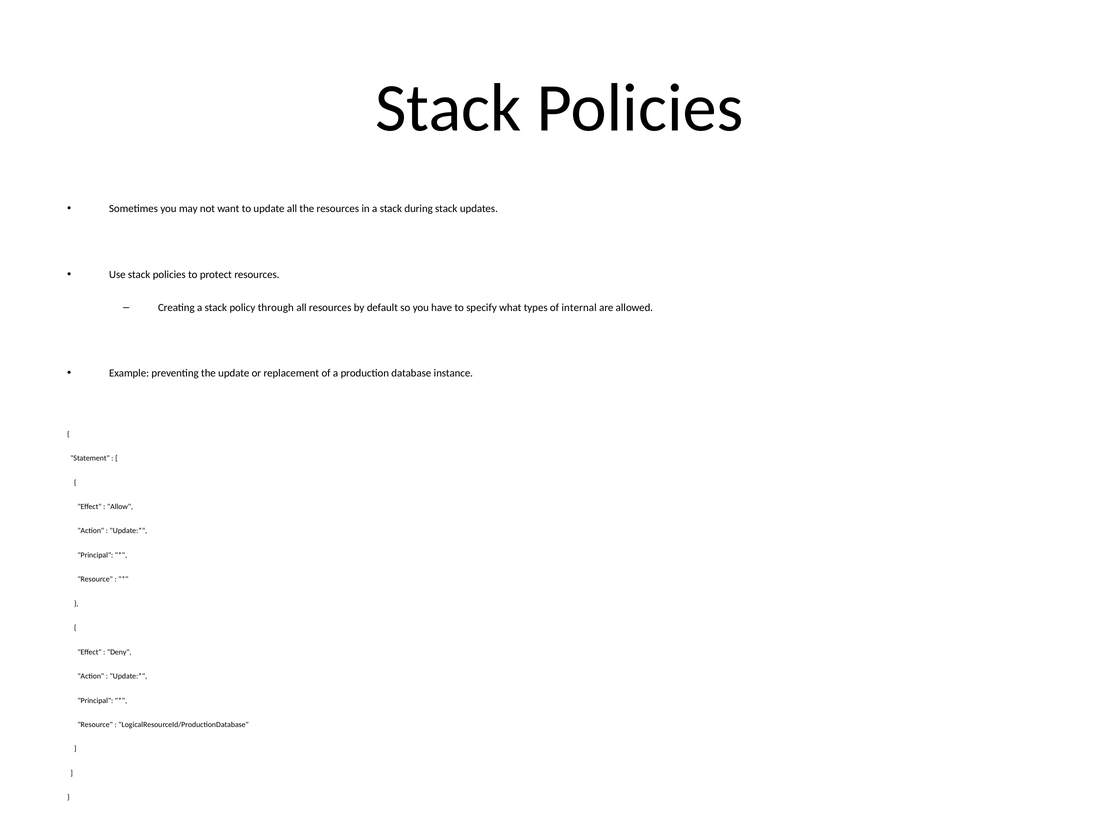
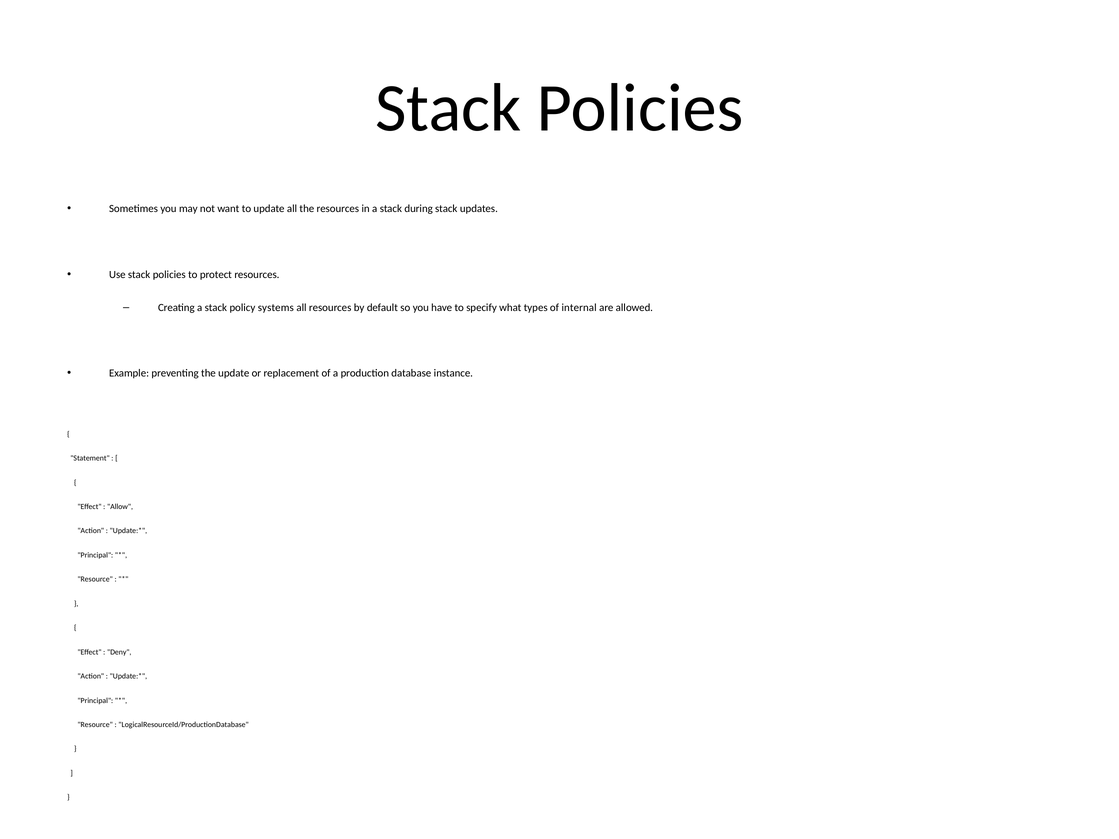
through: through -> systems
